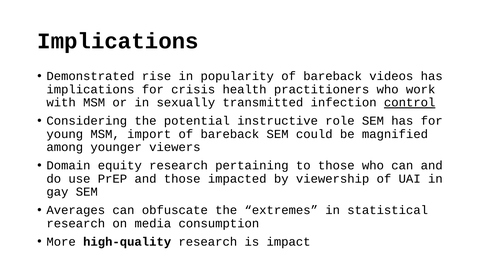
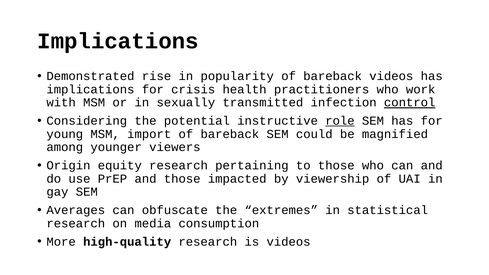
role underline: none -> present
Domain: Domain -> Origin
is impact: impact -> videos
